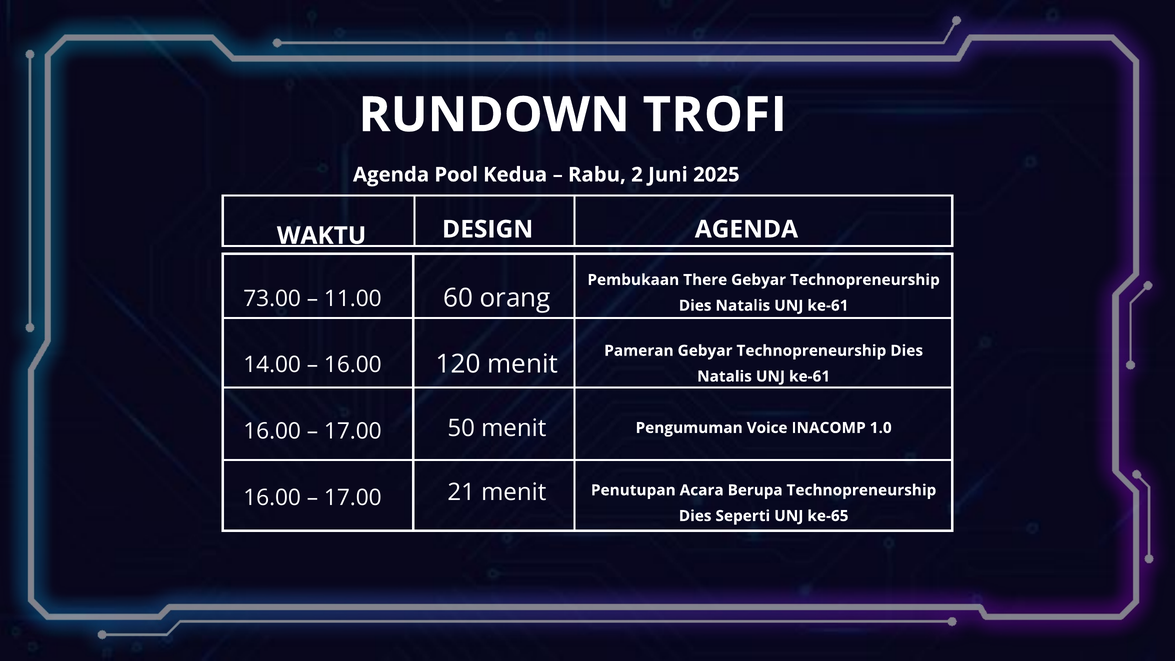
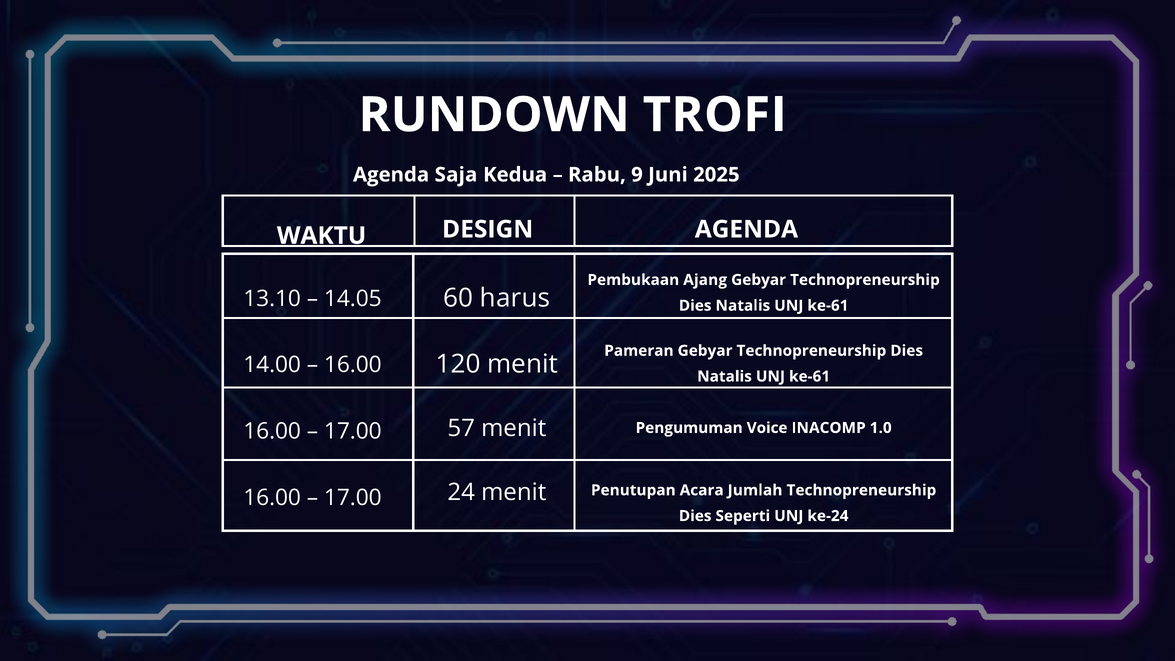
Pool: Pool -> Saja
2: 2 -> 9
There: There -> Ajang
73.00: 73.00 -> 13.10
11.00: 11.00 -> 14.05
orang: orang -> harus
50: 50 -> 57
21: 21 -> 24
Berupa: Berupa -> Jumlah
ke-65: ke-65 -> ke-24
